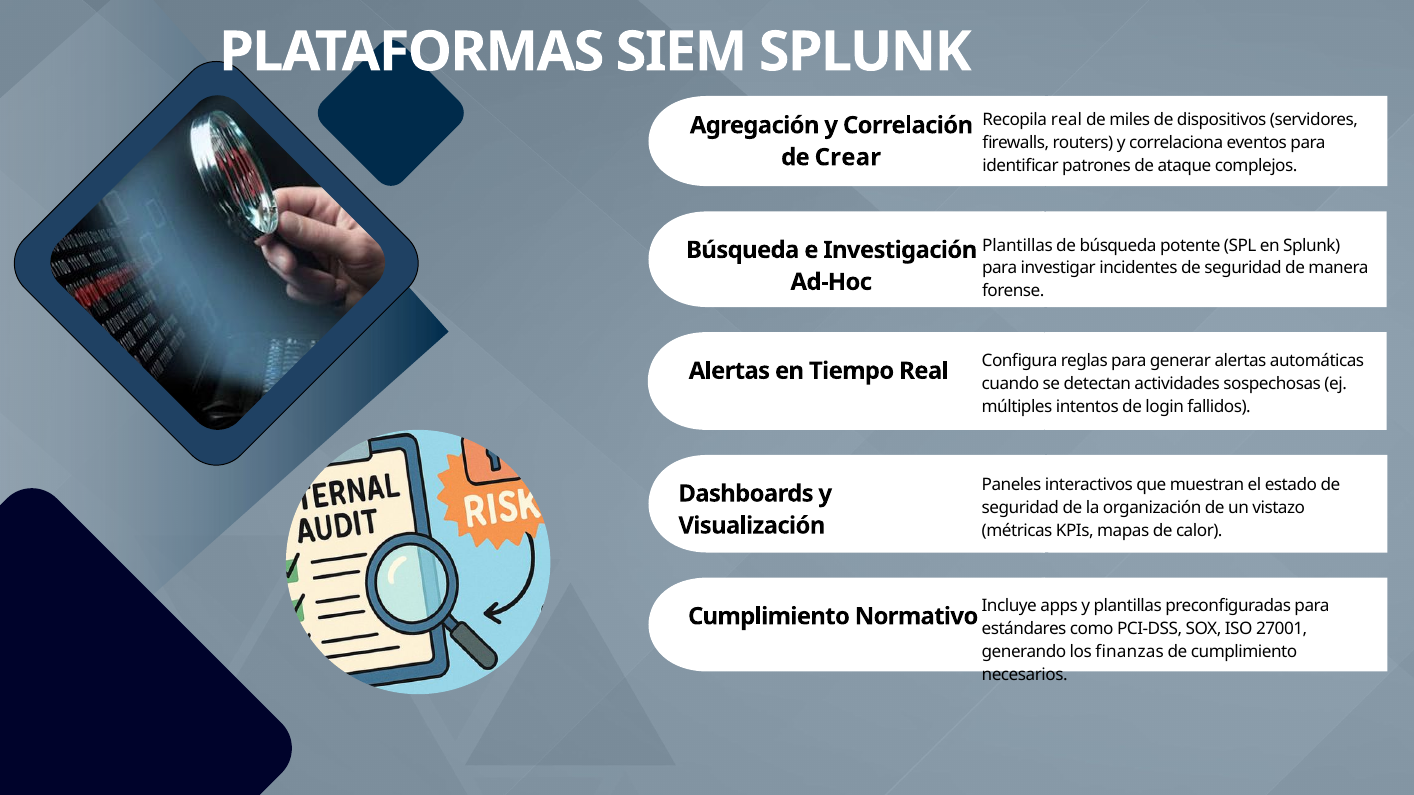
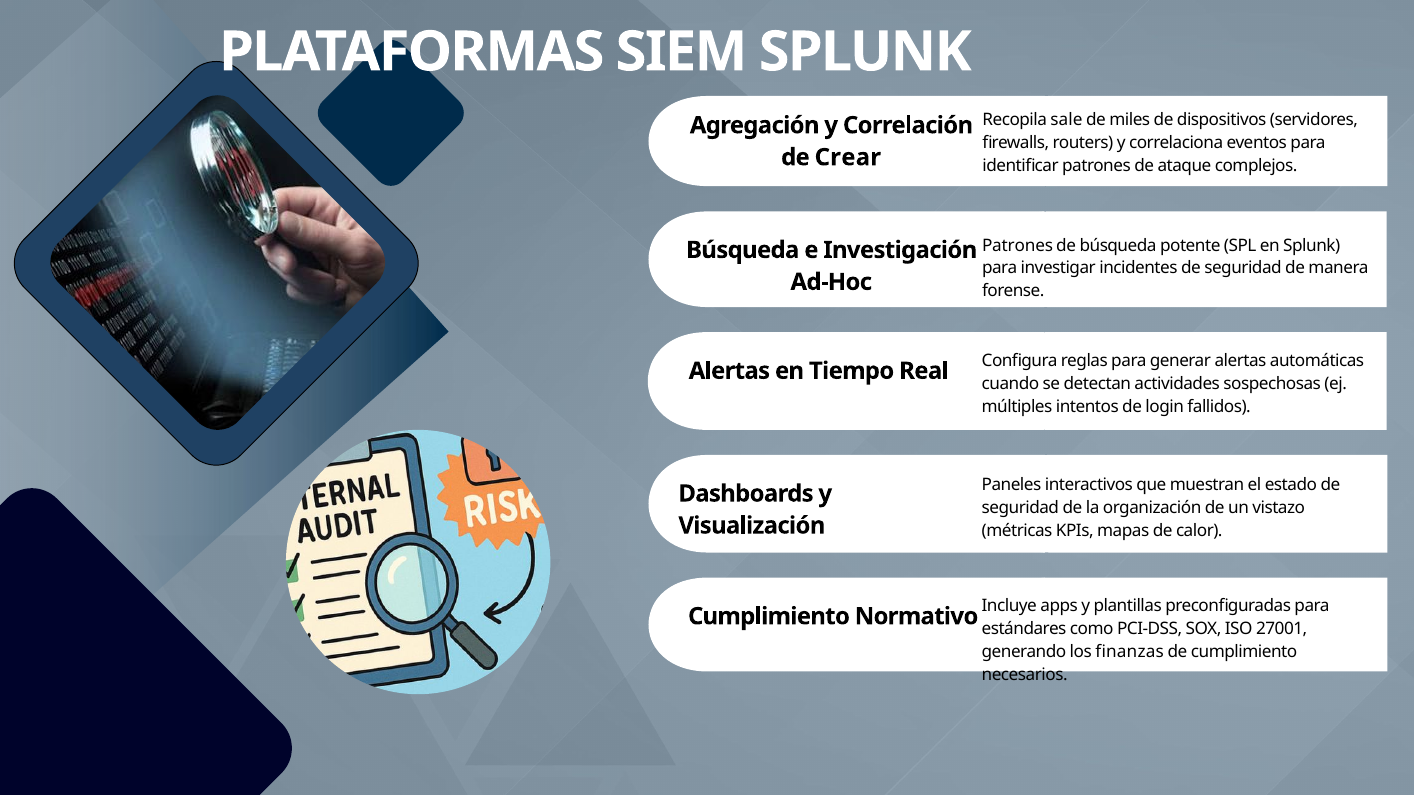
Recopila real: real -> sale
Plantillas at (1018, 245): Plantillas -> Patrones
